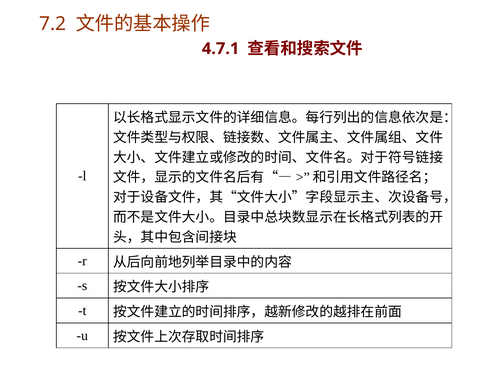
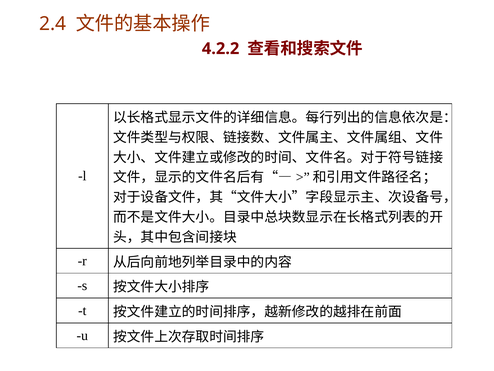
7.2: 7.2 -> 2.4
4.7.1: 4.7.1 -> 4.2.2
